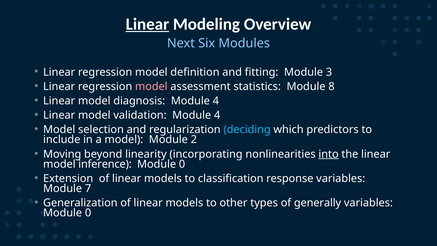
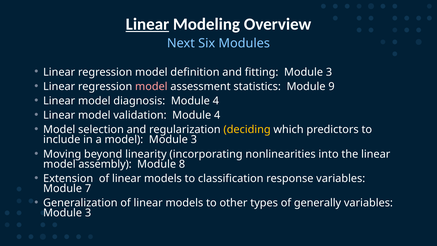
8: 8 -> 9
deciding colour: light blue -> yellow
model Module 2: 2 -> 3
into underline: present -> none
inference: inference -> assembly
0 at (182, 164): 0 -> 8
0 at (88, 213): 0 -> 3
